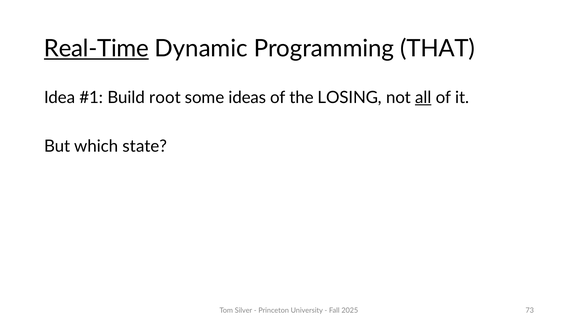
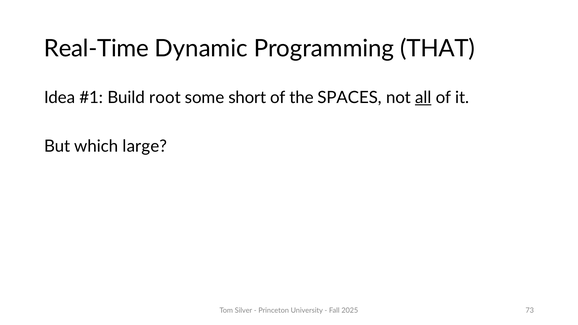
Real-Time underline: present -> none
ideas: ideas -> short
LOSING: LOSING -> SPACES
state: state -> large
